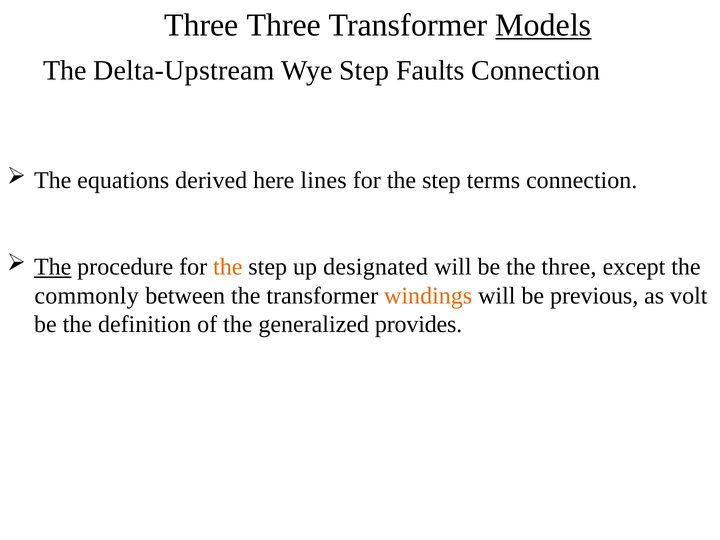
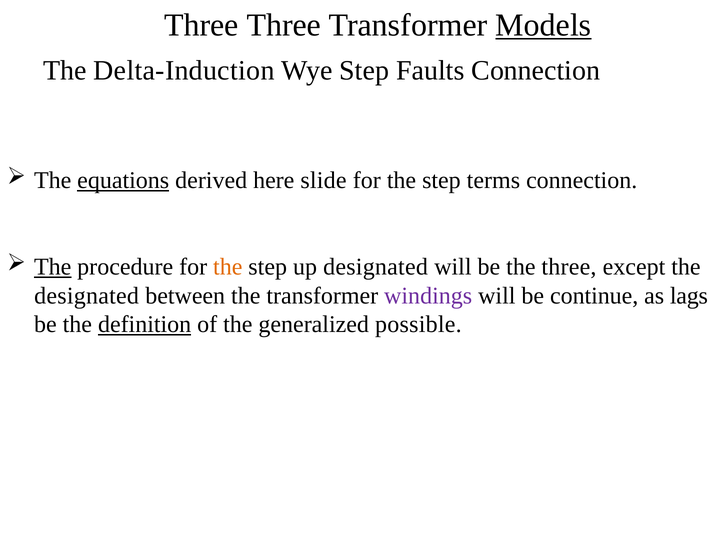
Delta-Upstream: Delta-Upstream -> Delta-Induction
equations underline: none -> present
lines: lines -> slide
commonly at (87, 296): commonly -> designated
windings colour: orange -> purple
previous: previous -> continue
volt: volt -> lags
definition underline: none -> present
provides: provides -> possible
